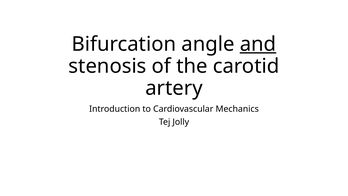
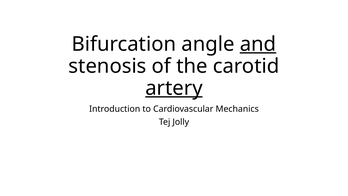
artery underline: none -> present
